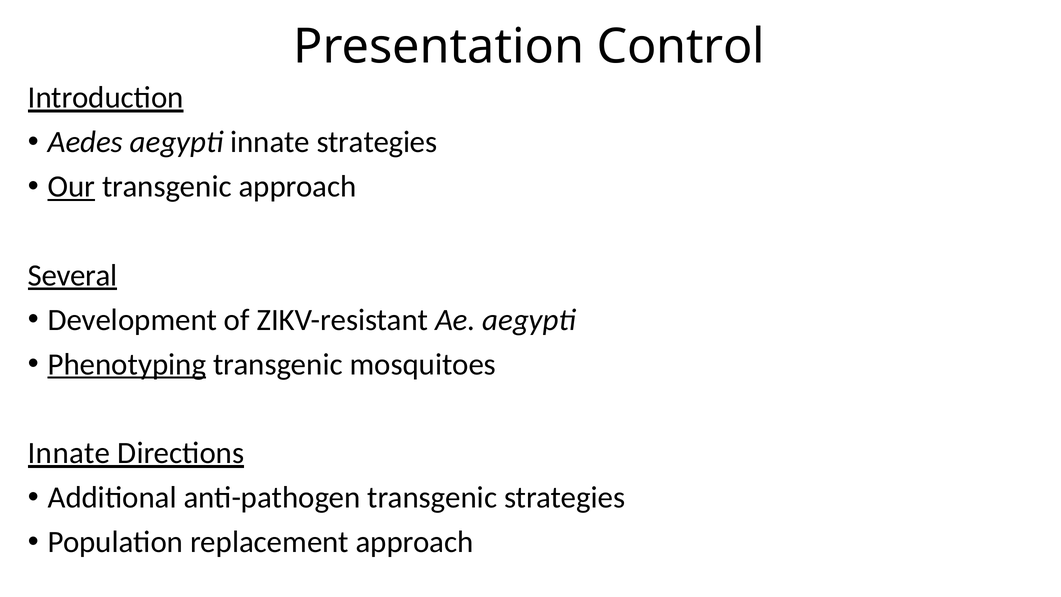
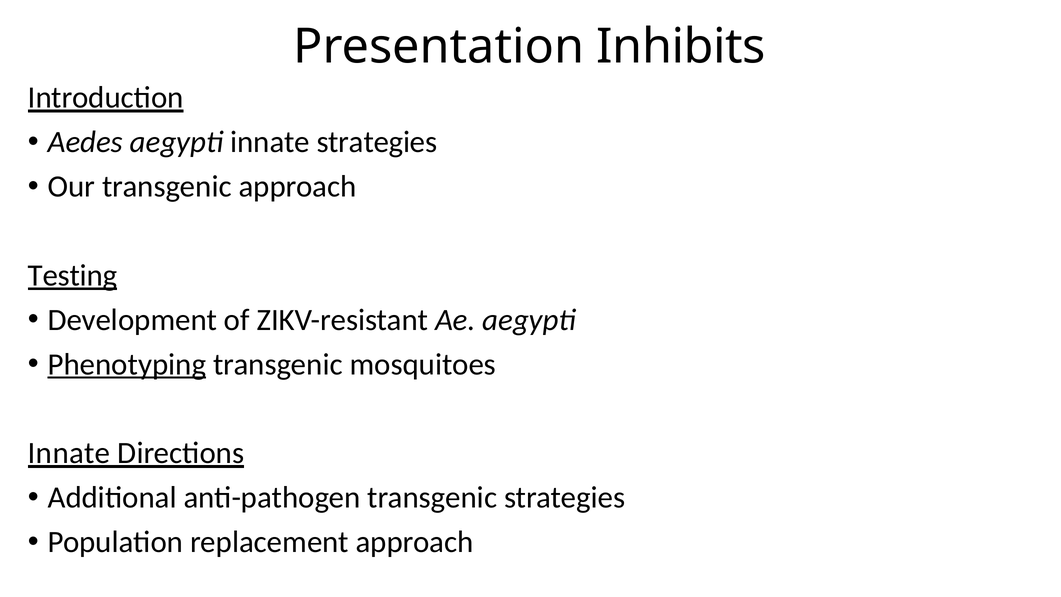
Control: Control -> Inhibits
Our underline: present -> none
Several: Several -> Testing
